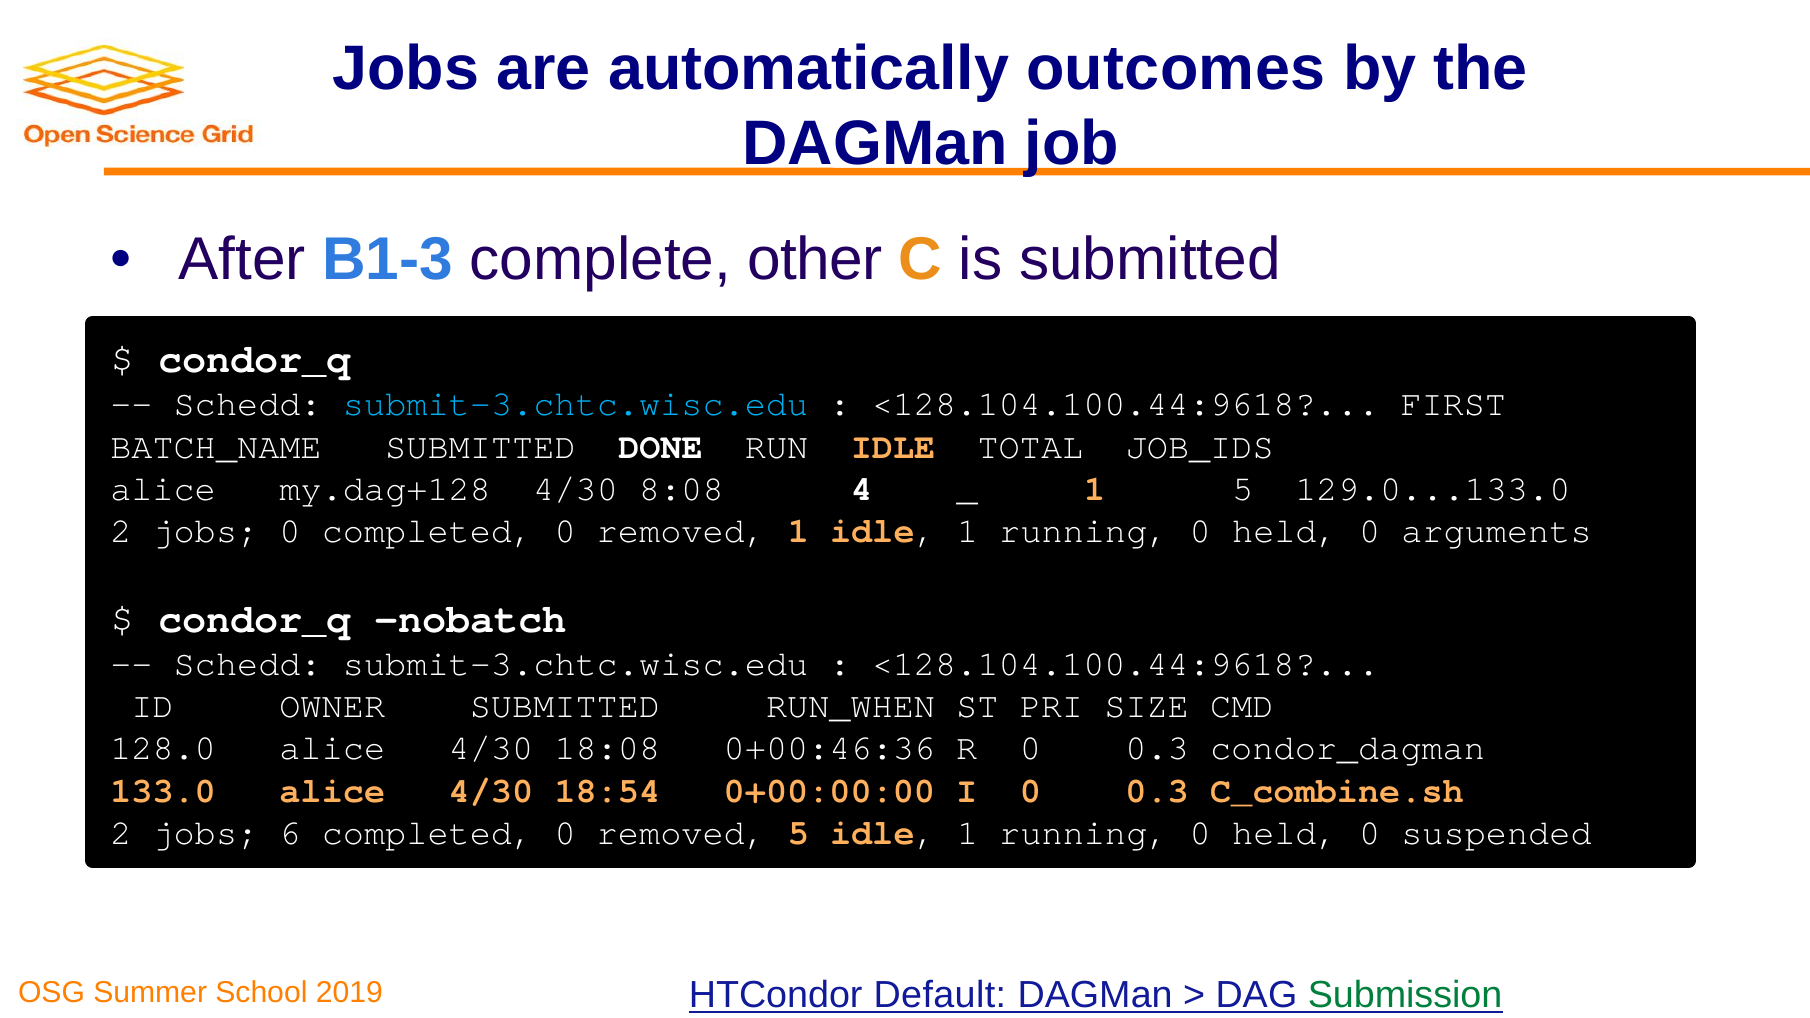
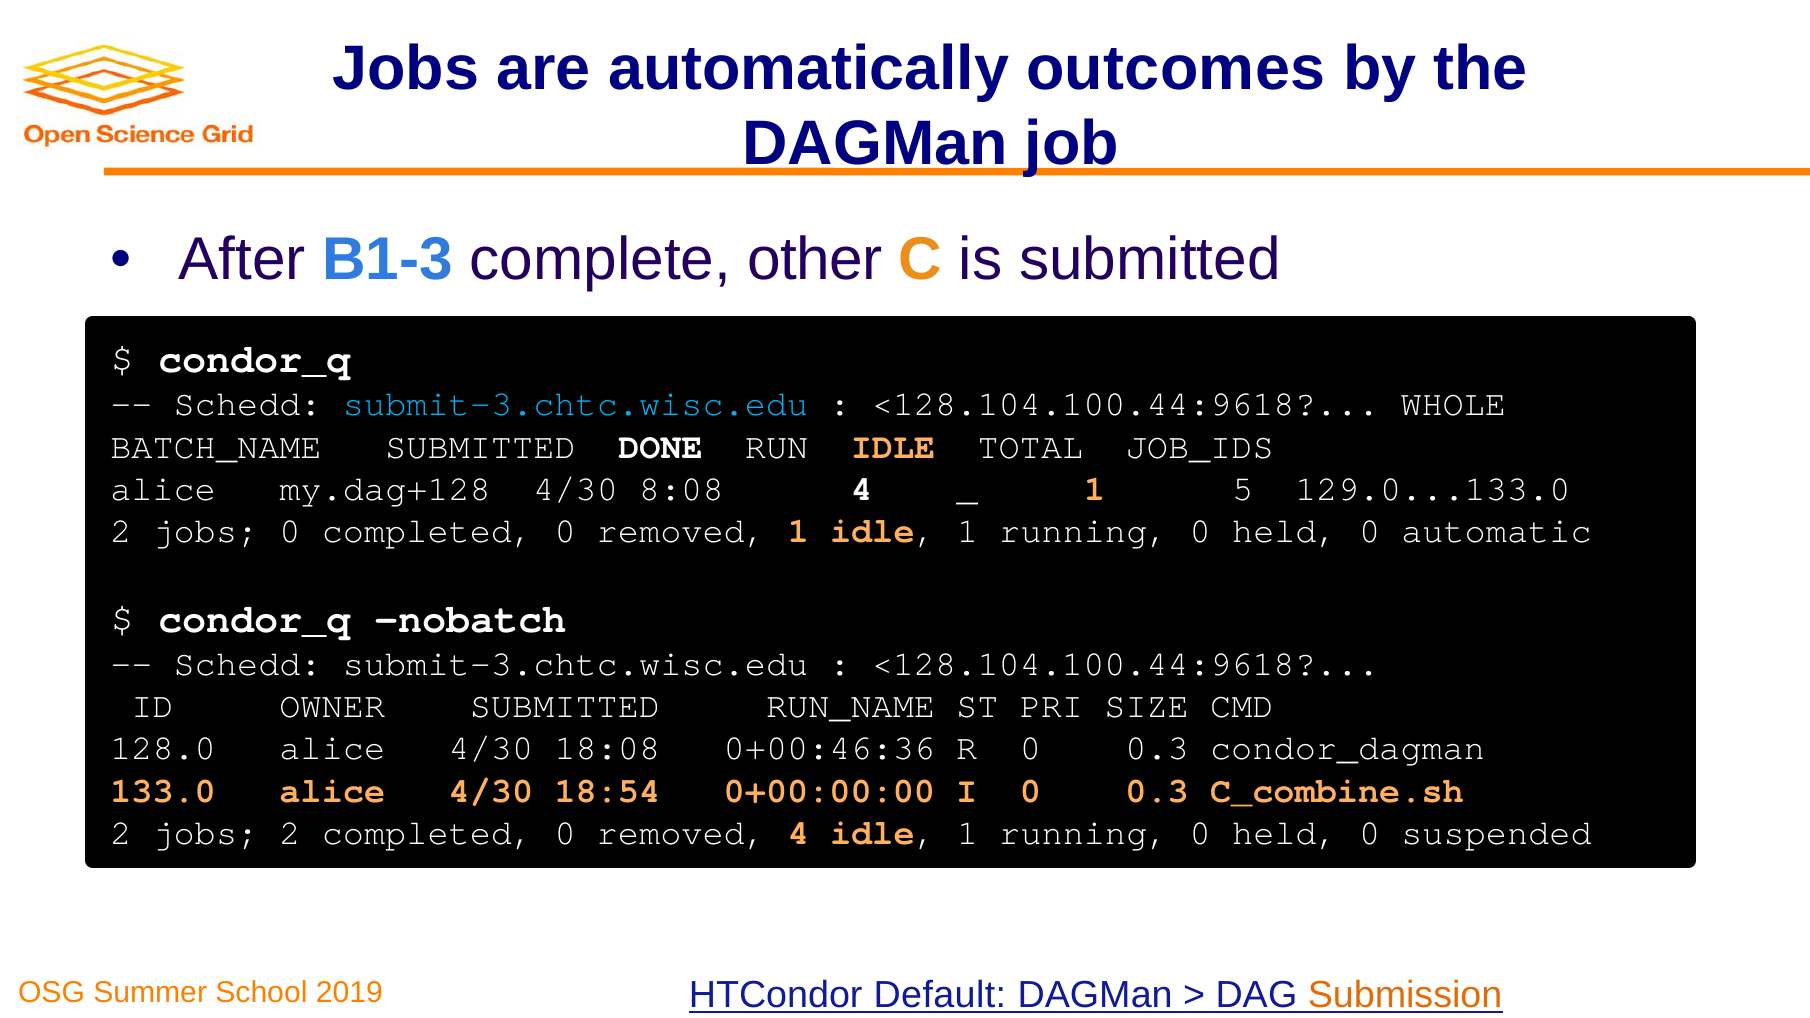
FIRST: FIRST -> WHOLE
arguments: arguments -> automatic
RUN_WHEN: RUN_WHEN -> RUN_NAME
jobs 6: 6 -> 2
removed 5: 5 -> 4
Submission colour: green -> orange
